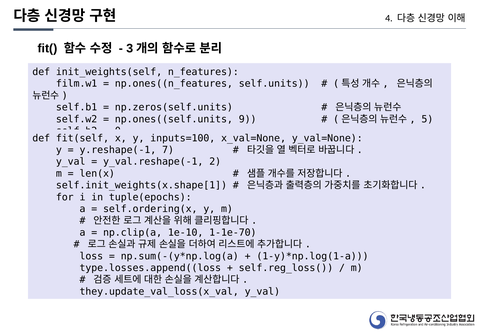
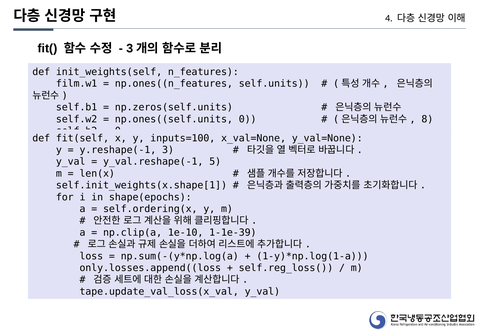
np.ones((self.units 9: 9 -> 0
5: 5 -> 8
7: 7 -> 3
2: 2 -> 5
tuple(epochs: tuple(epochs -> shape(epochs
1-1e-70: 1-1e-70 -> 1-1e-39
type.losses.append((loss: type.losses.append((loss -> only.losses.append((loss
they.update_val_loss(x_val: they.update_val_loss(x_val -> tape.update_val_loss(x_val
